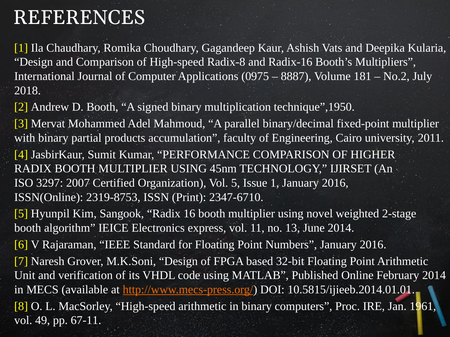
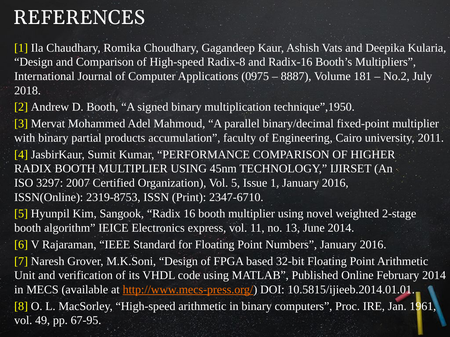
67-11: 67-11 -> 67-95
